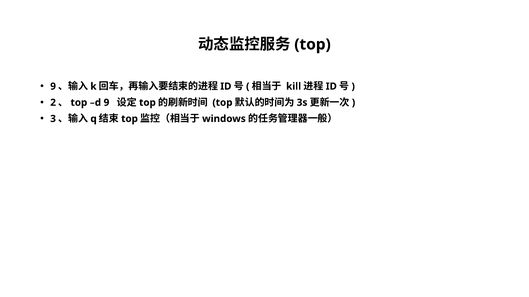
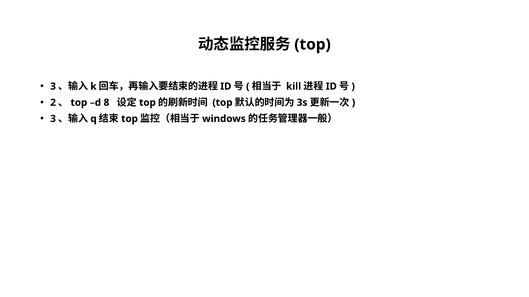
9 at (53, 86): 9 -> 3
d 9: 9 -> 8
